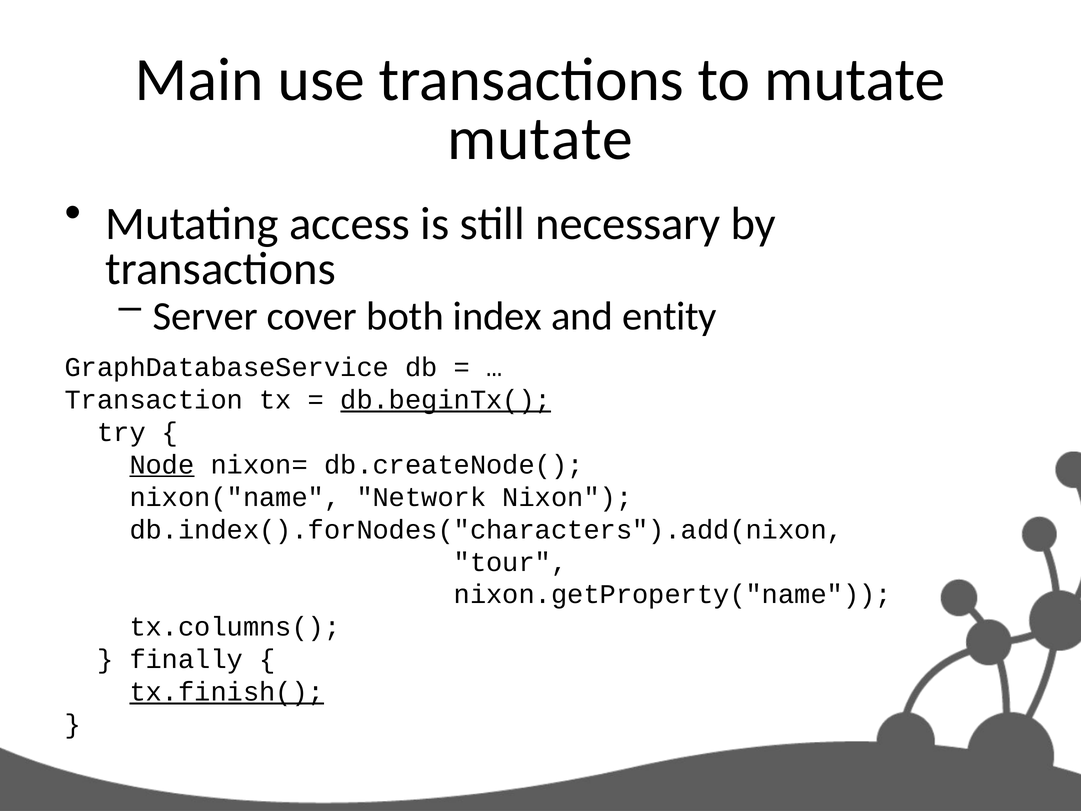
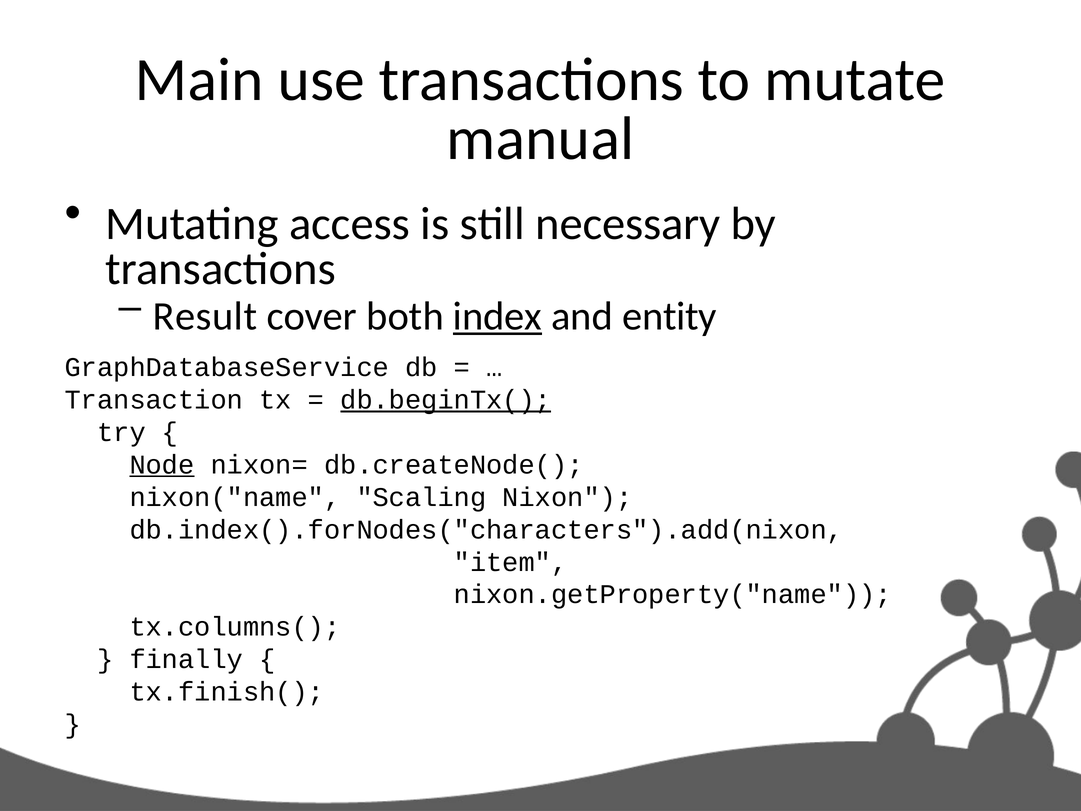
mutate at (540, 139): mutate -> manual
Server: Server -> Result
index underline: none -> present
Network: Network -> Scaling
tour: tour -> item
tx.finish( underline: present -> none
